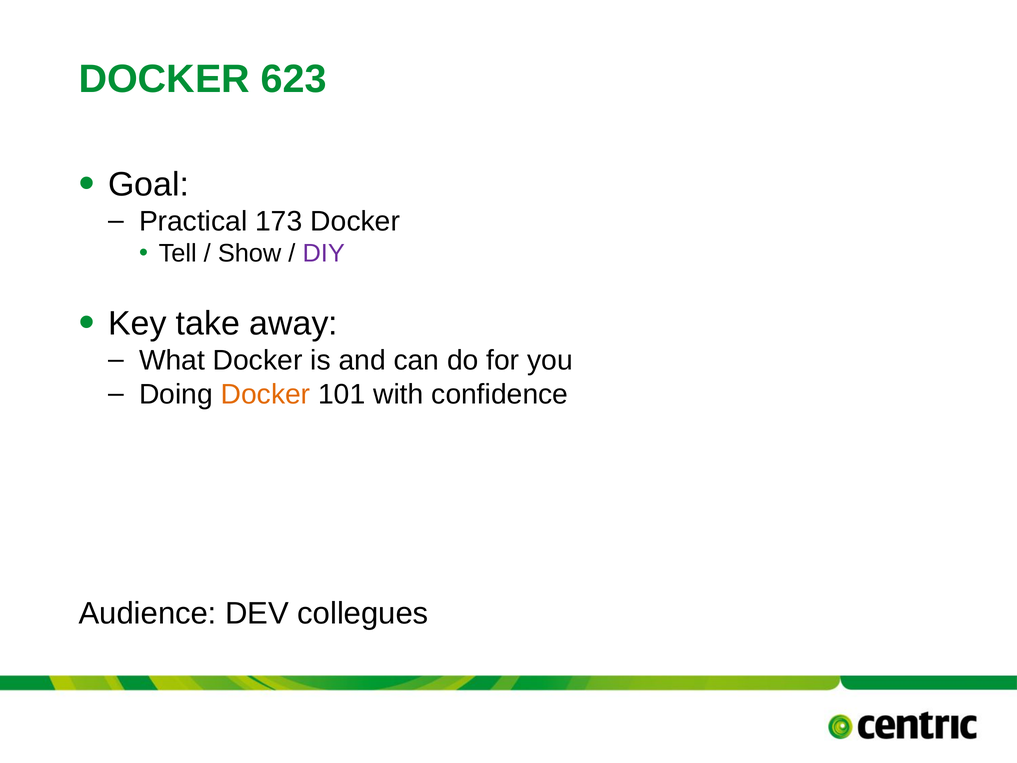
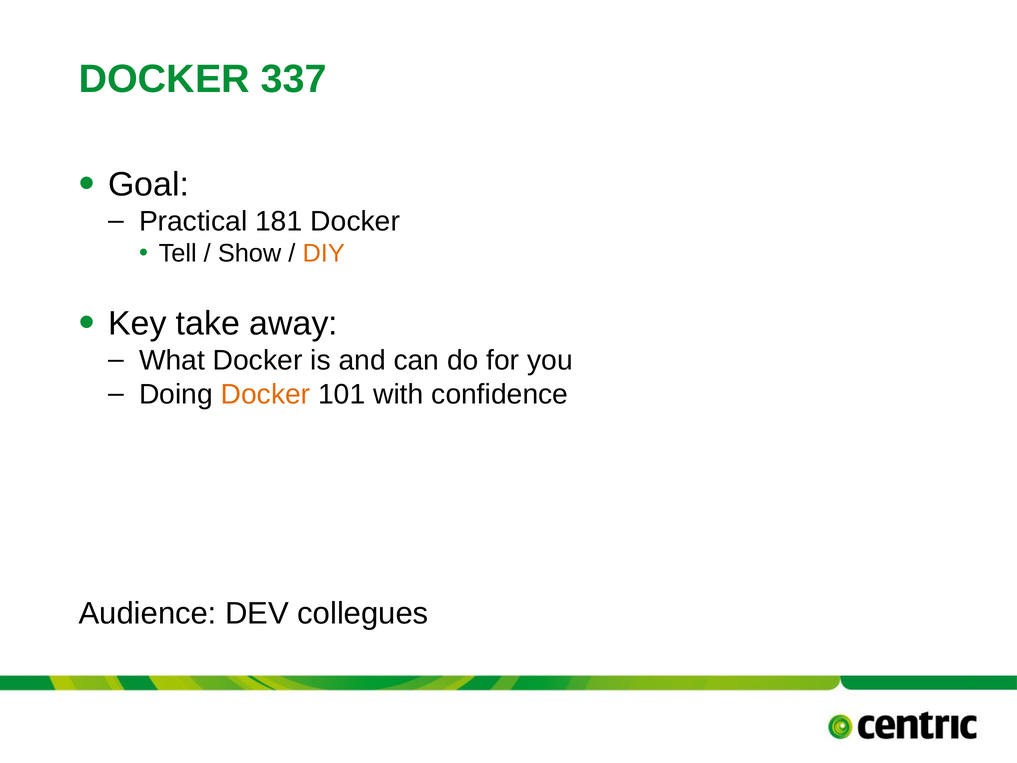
623: 623 -> 337
173: 173 -> 181
DIY colour: purple -> orange
